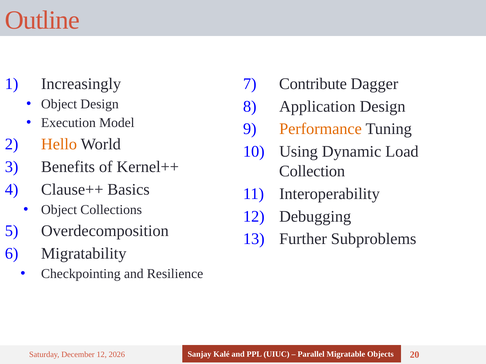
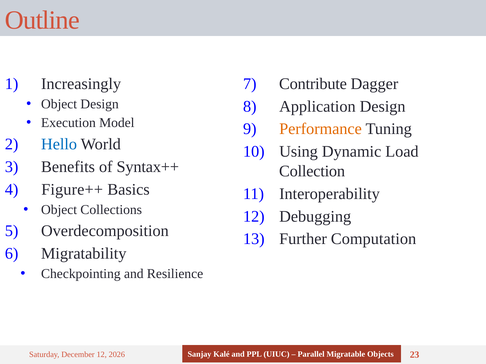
Hello colour: orange -> blue
Kernel++: Kernel++ -> Syntax++
Clause++: Clause++ -> Figure++
Subproblems: Subproblems -> Computation
20: 20 -> 23
